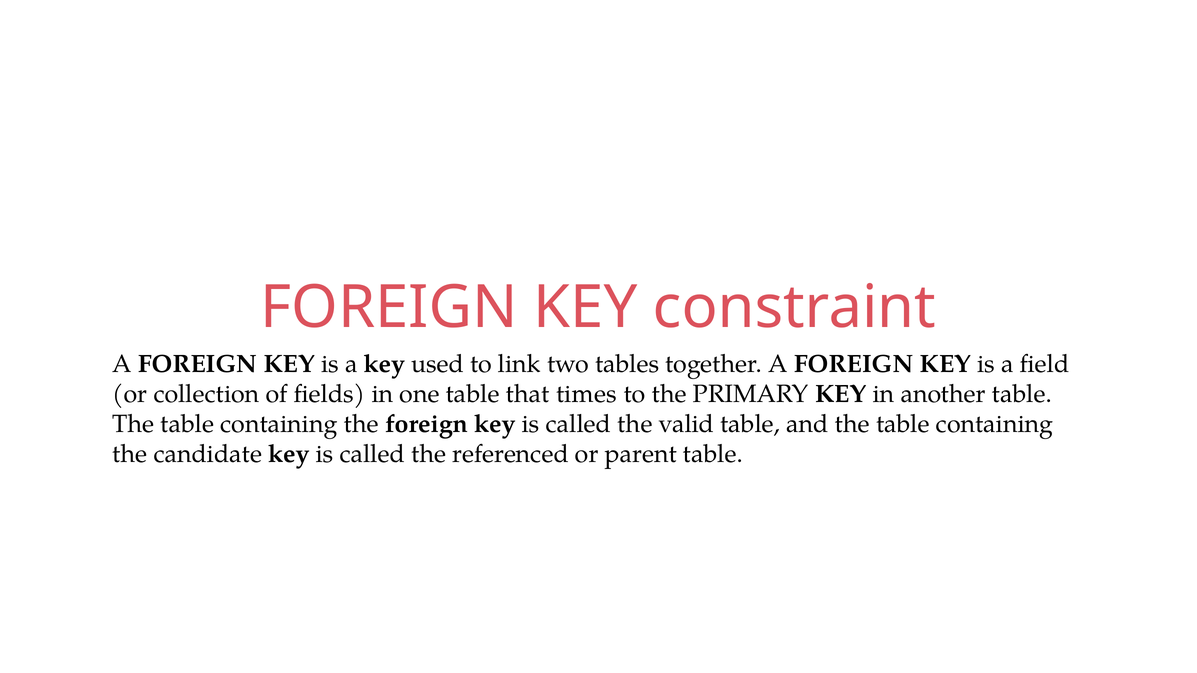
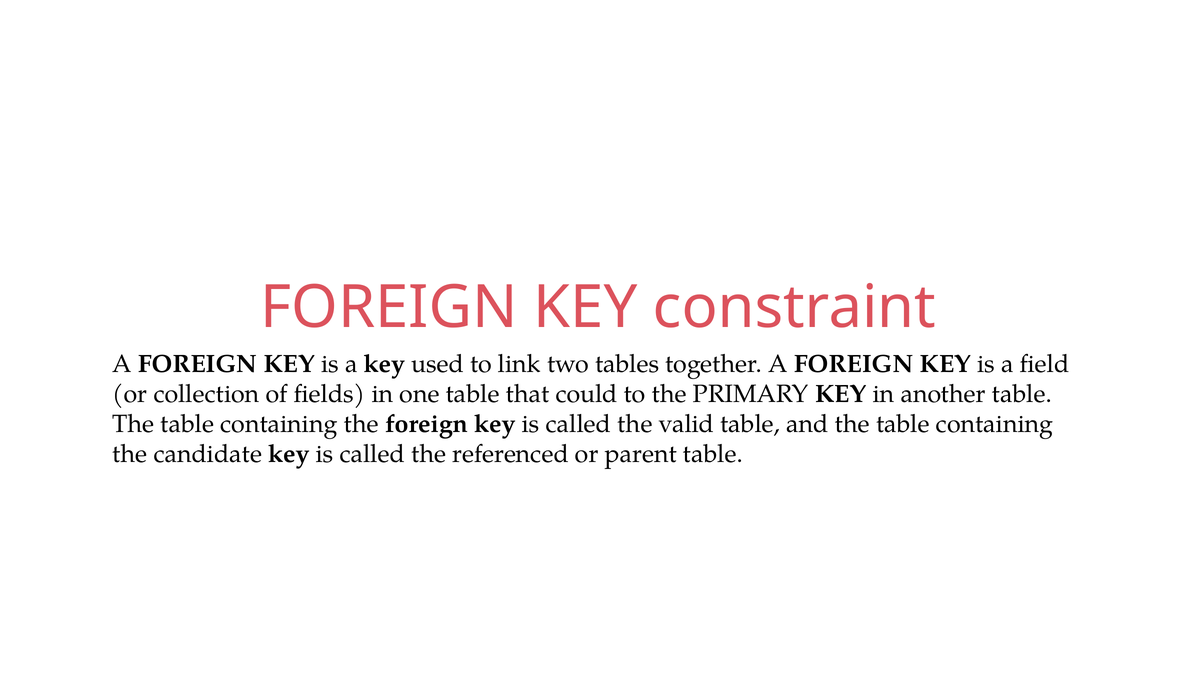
times: times -> could
